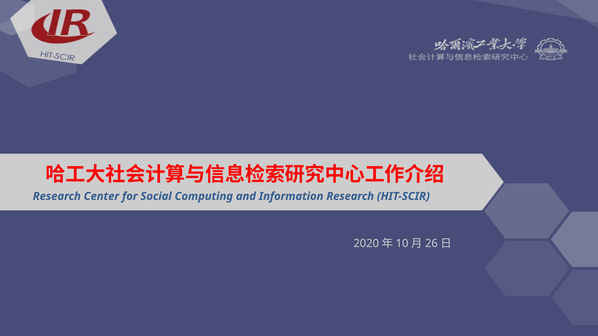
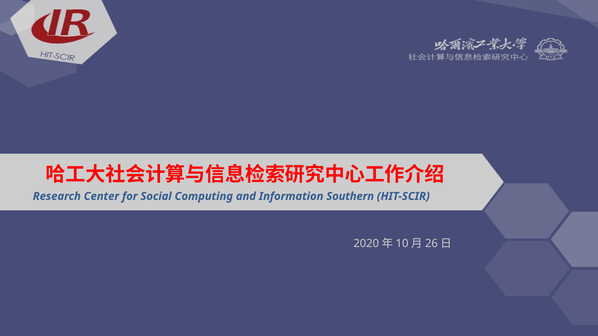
Information Research: Research -> Southern
